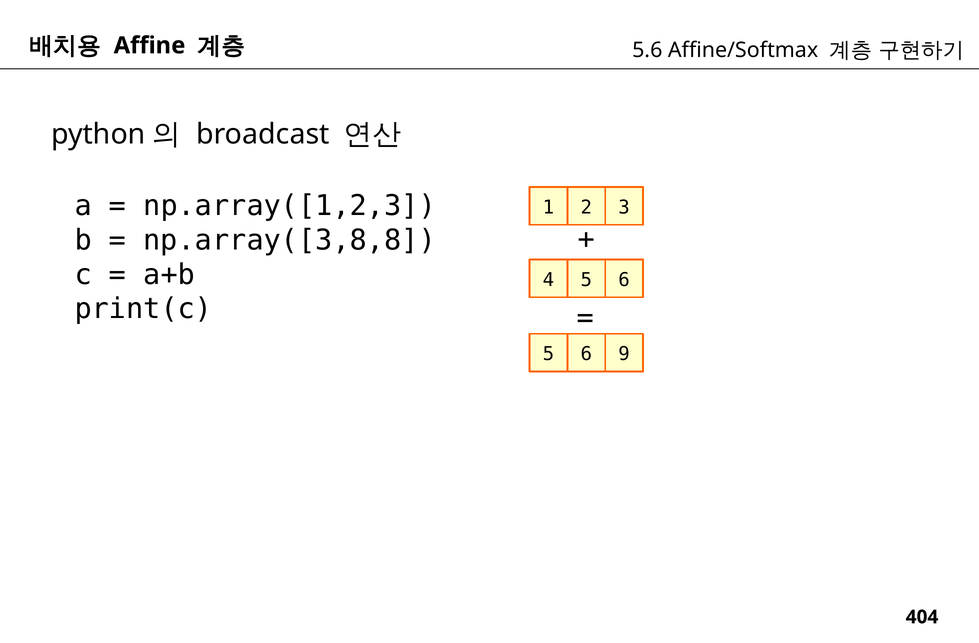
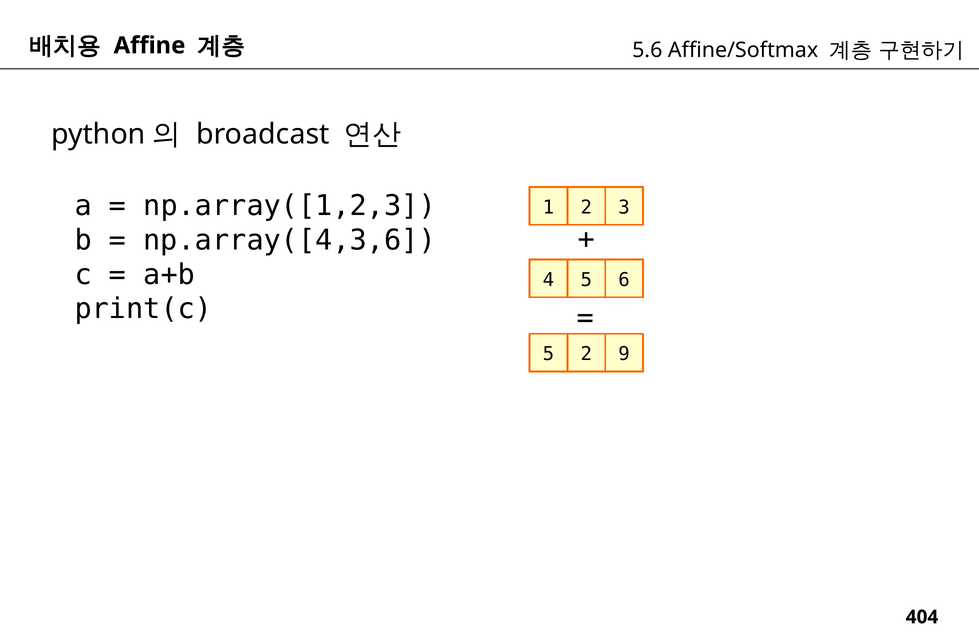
np.array([3,8,8: np.array([3,8,8 -> np.array([4,3,6
6 at (586, 354): 6 -> 2
